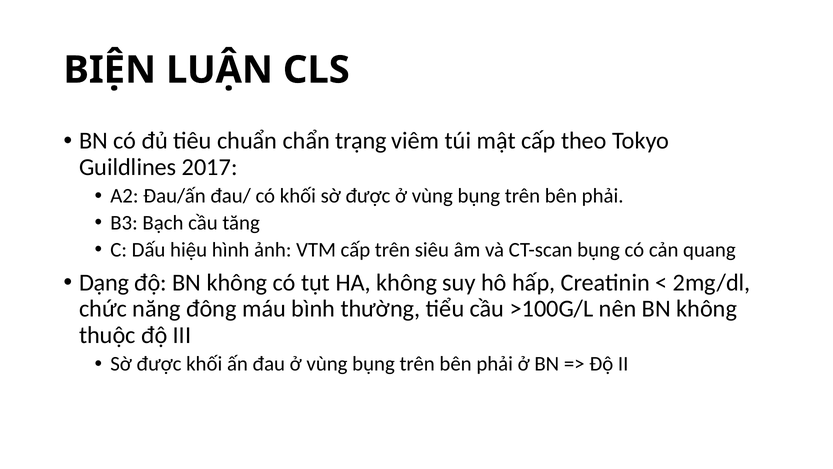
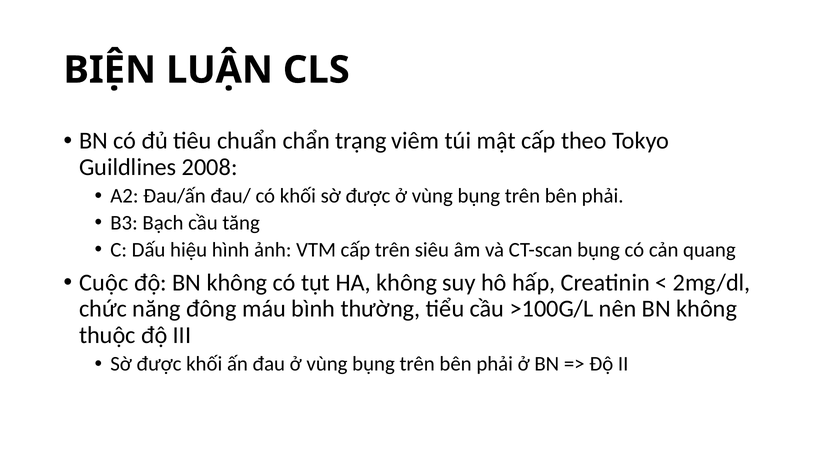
2017: 2017 -> 2008
Dạng: Dạng -> Cuộc
